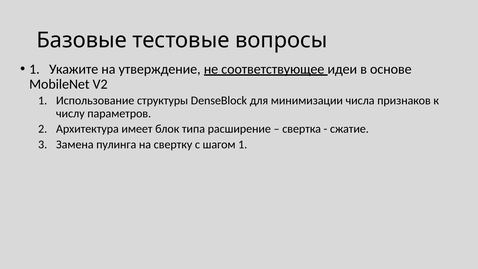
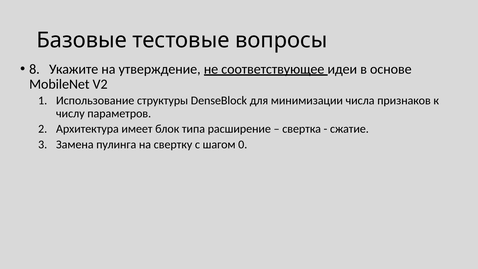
1 at (34, 69): 1 -> 8
шагом 1: 1 -> 0
